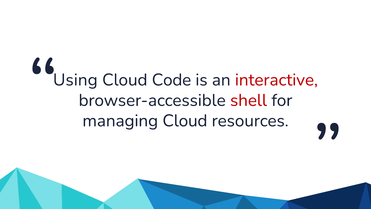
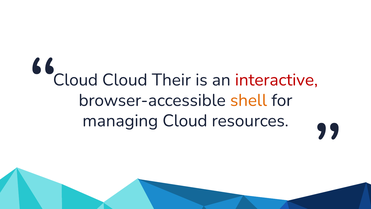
Using at (75, 80): Using -> Cloud
Code: Code -> Their
shell colour: red -> orange
